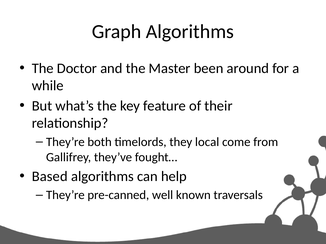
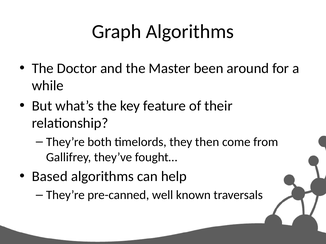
local: local -> then
